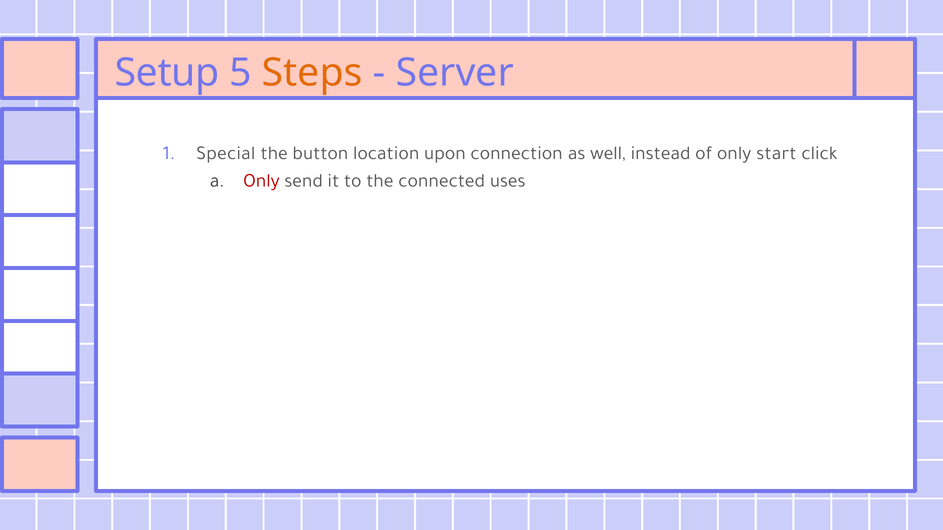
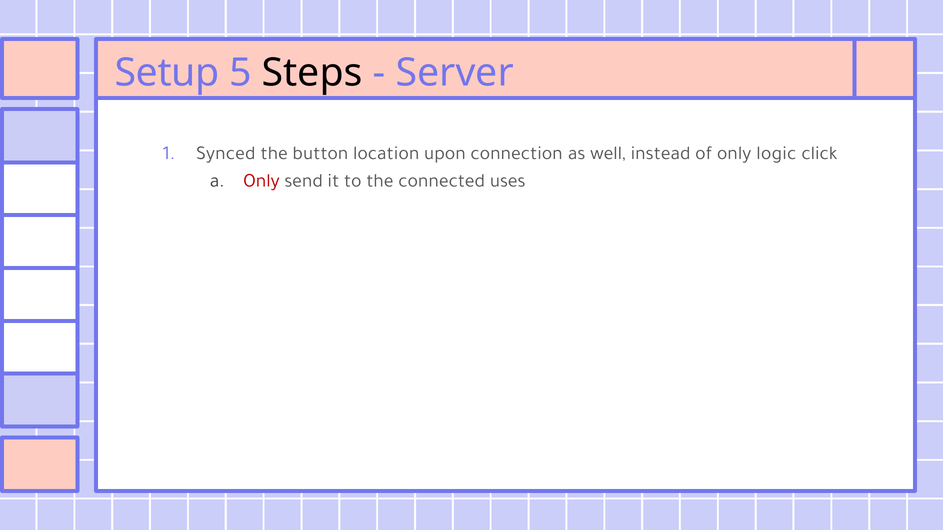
Steps colour: orange -> black
Special: Special -> Synced
start: start -> logic
